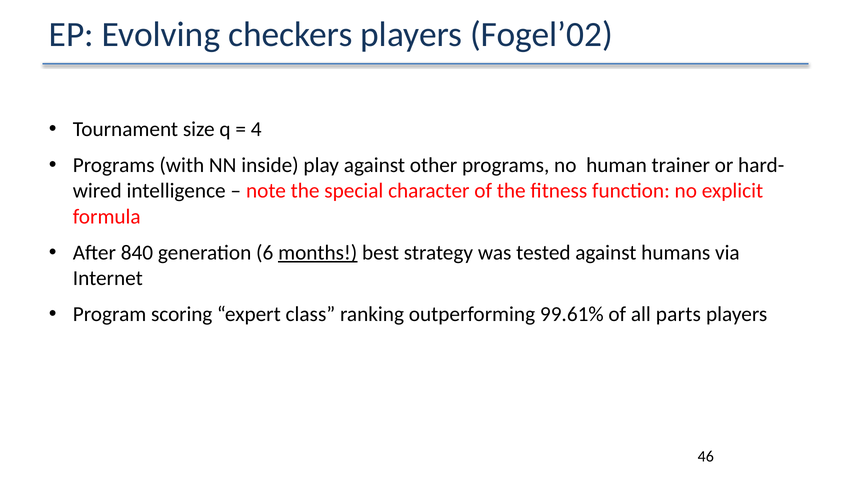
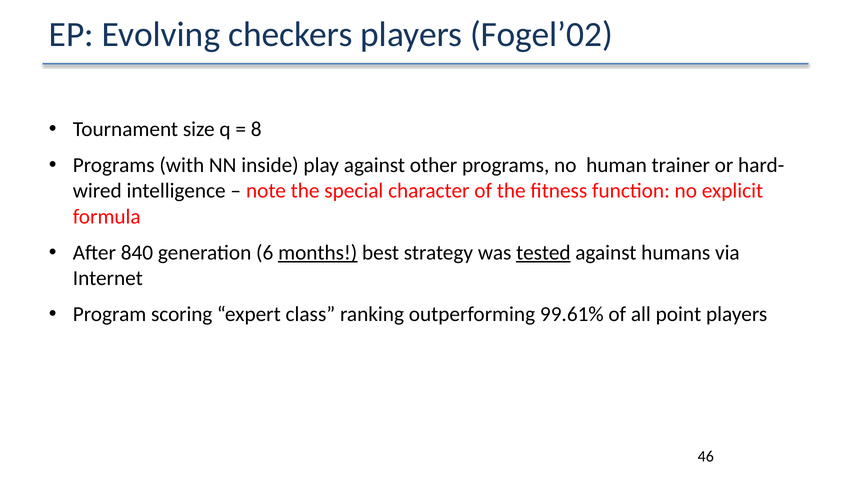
4: 4 -> 8
tested underline: none -> present
parts: parts -> point
